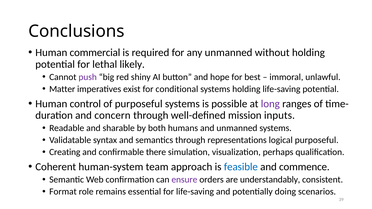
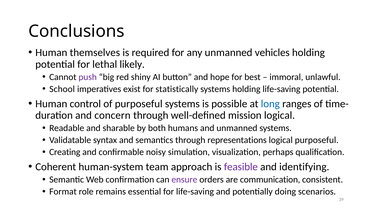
commercial: commercial -> themselves
without: without -> vehicles
Matter: Matter -> School
conditional: conditional -> statistically
long colour: purple -> blue
mission inputs: inputs -> logical
there: there -> noisy
feasible colour: blue -> purple
commence: commence -> identifying
understandably: understandably -> communication
